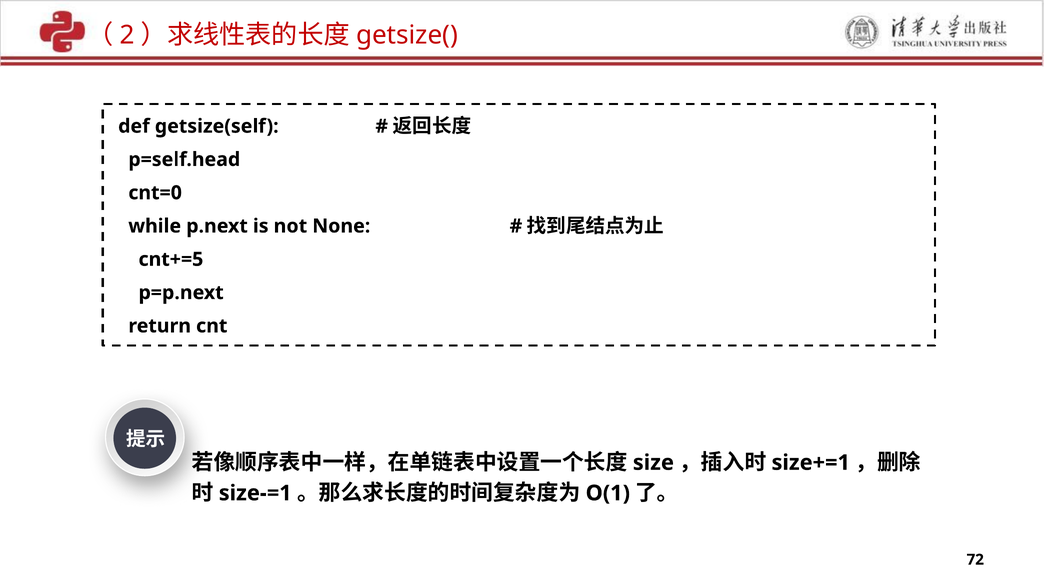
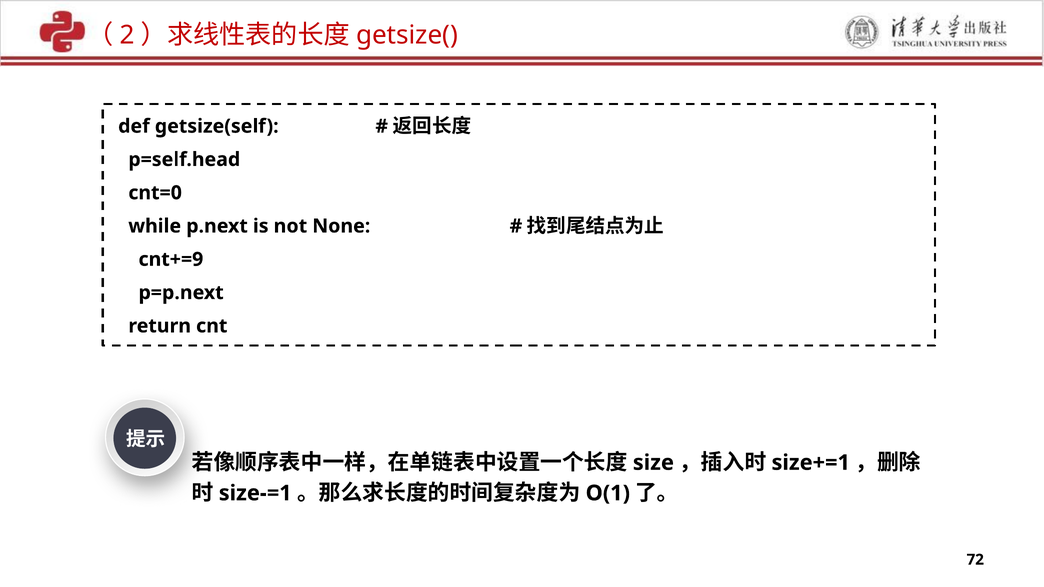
cnt+=5: cnt+=5 -> cnt+=9
